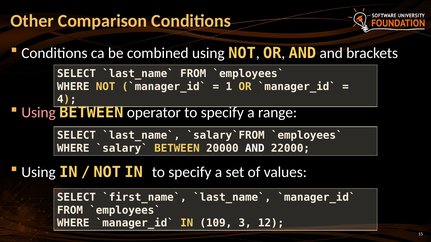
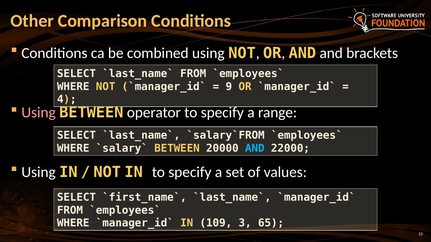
1: 1 -> 9
AND at (255, 149) colour: white -> light blue
12: 12 -> 65
